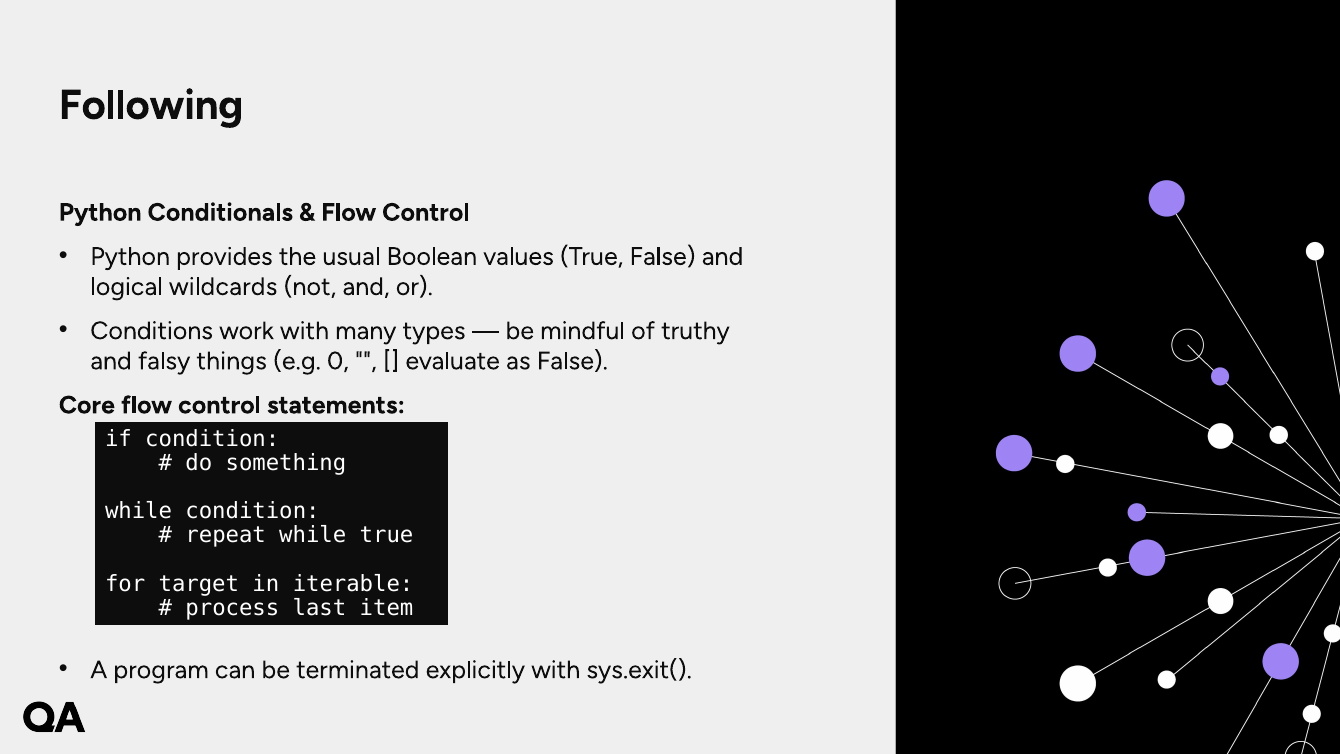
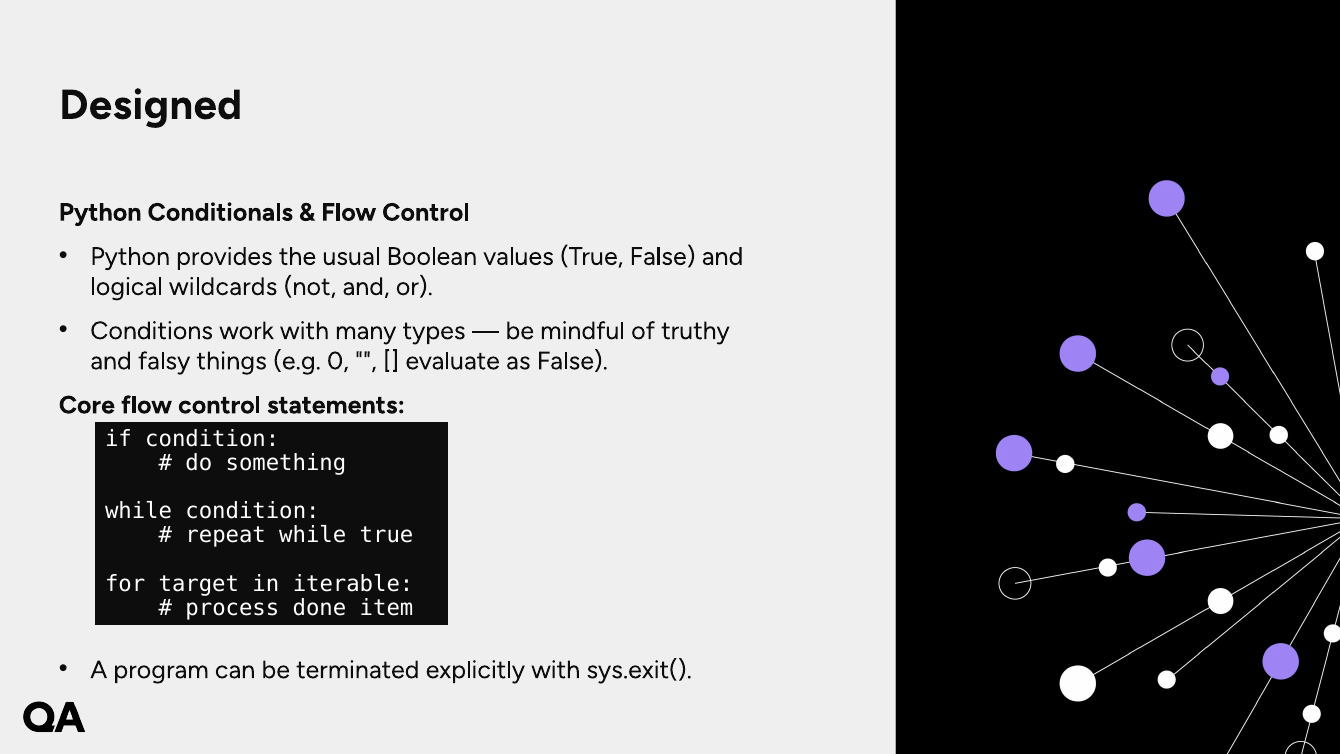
Following: Following -> Designed
last: last -> done
